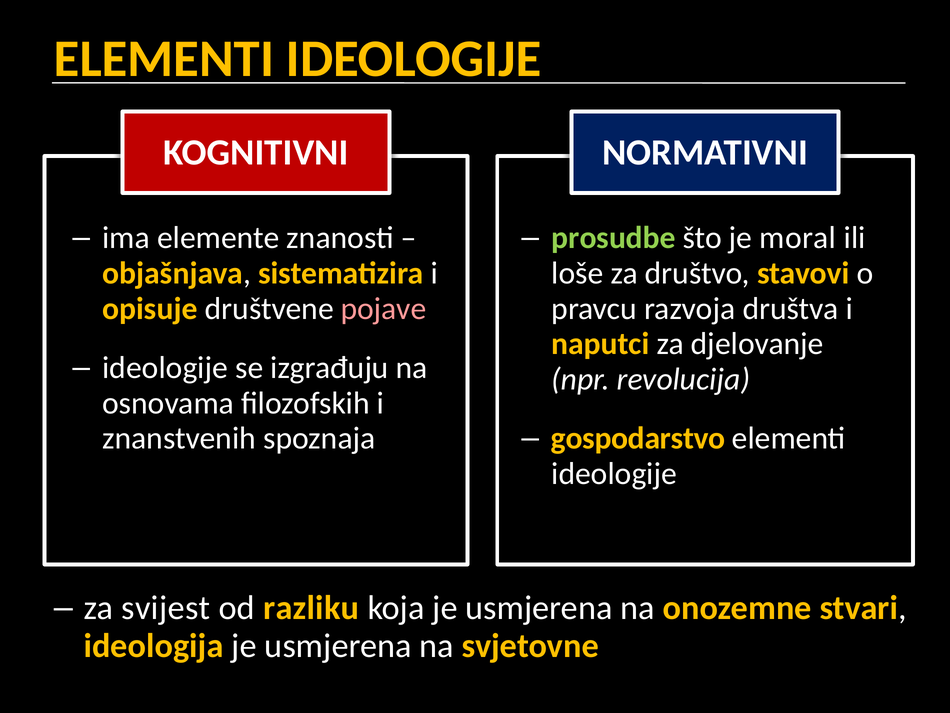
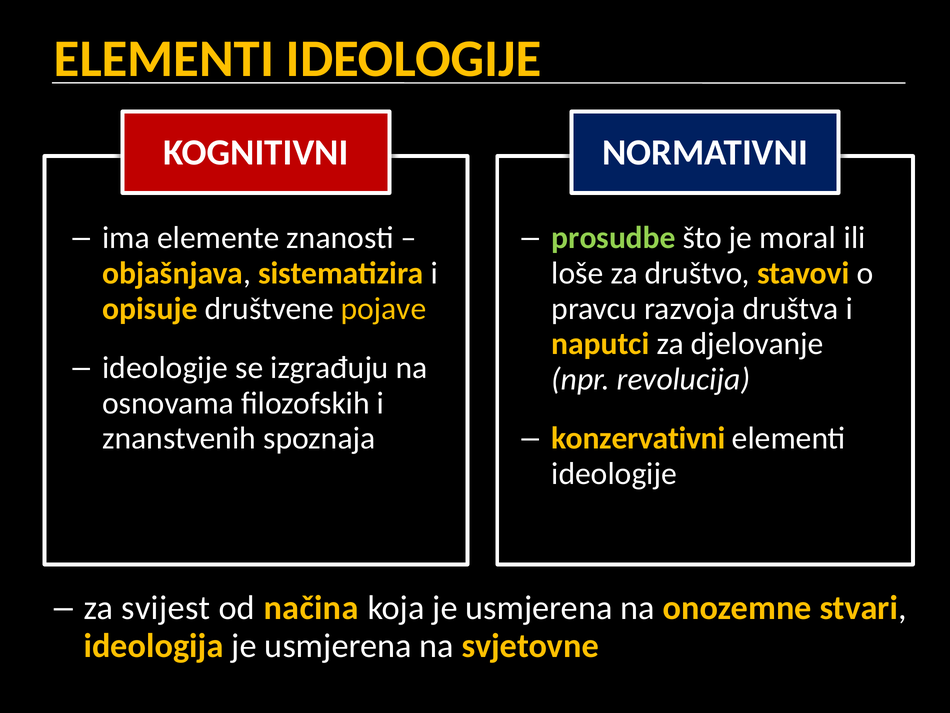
pojave colour: pink -> yellow
gospodarstvo: gospodarstvo -> konzervativni
razliku: razliku -> načina
